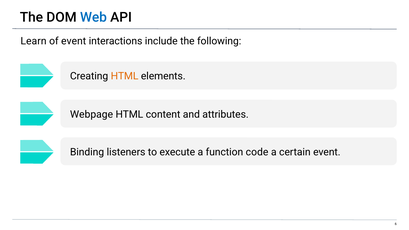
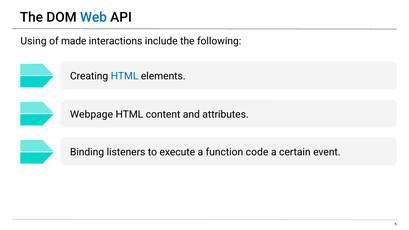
Learn: Learn -> Using
of event: event -> made
HTML at (125, 76) colour: orange -> blue
